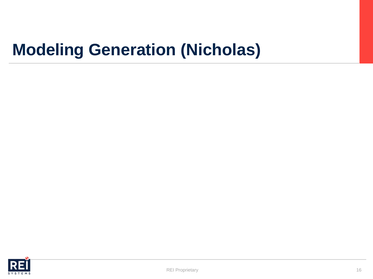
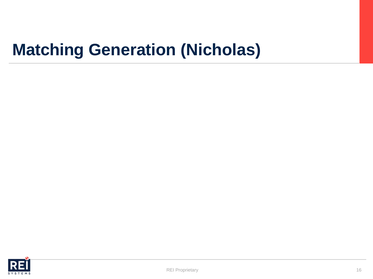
Modeling: Modeling -> Matching
